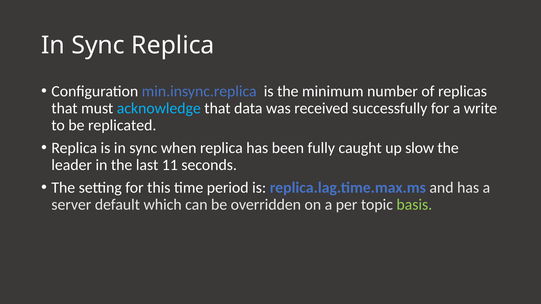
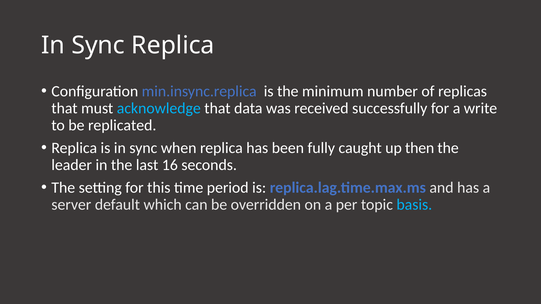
slow: slow -> then
11: 11 -> 16
basis colour: light green -> light blue
